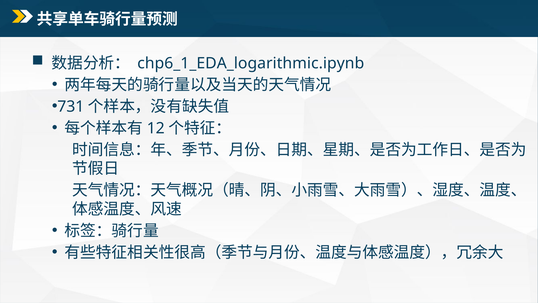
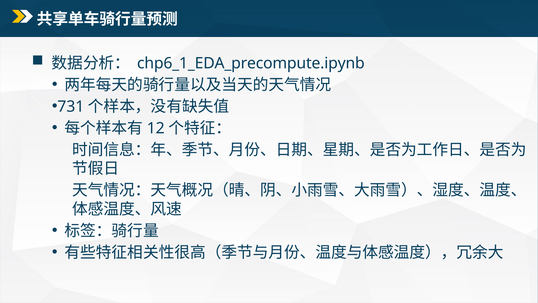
chp6_1_EDA_logarithmic.ipynb: chp6_1_EDA_logarithmic.ipynb -> chp6_1_EDA_precompute.ipynb
